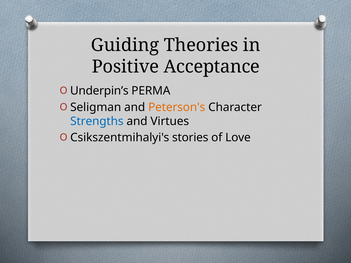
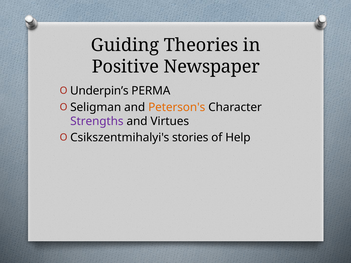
Acceptance: Acceptance -> Newspaper
Strengths colour: blue -> purple
Love: Love -> Help
